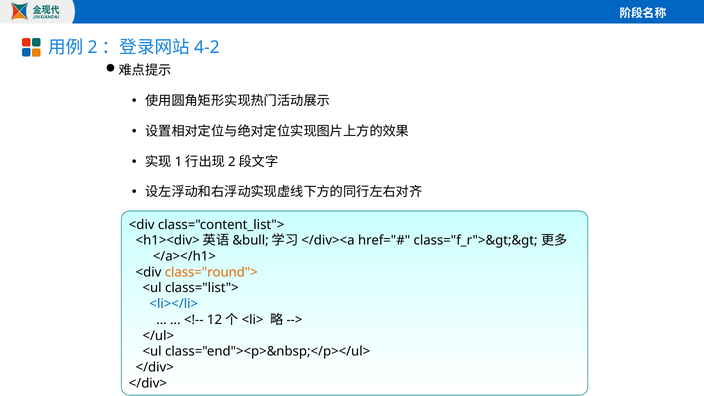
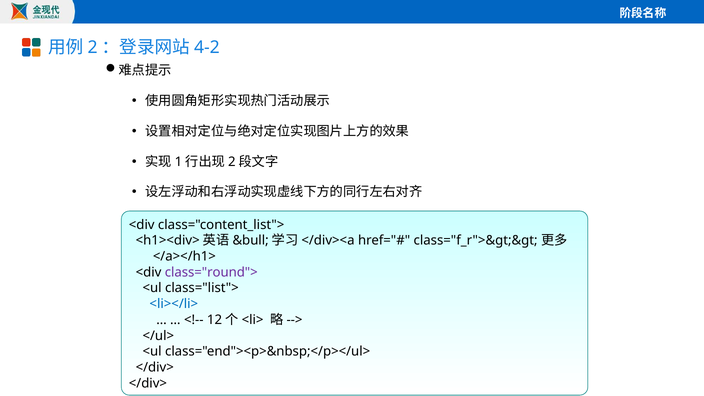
class="round"> colour: orange -> purple
